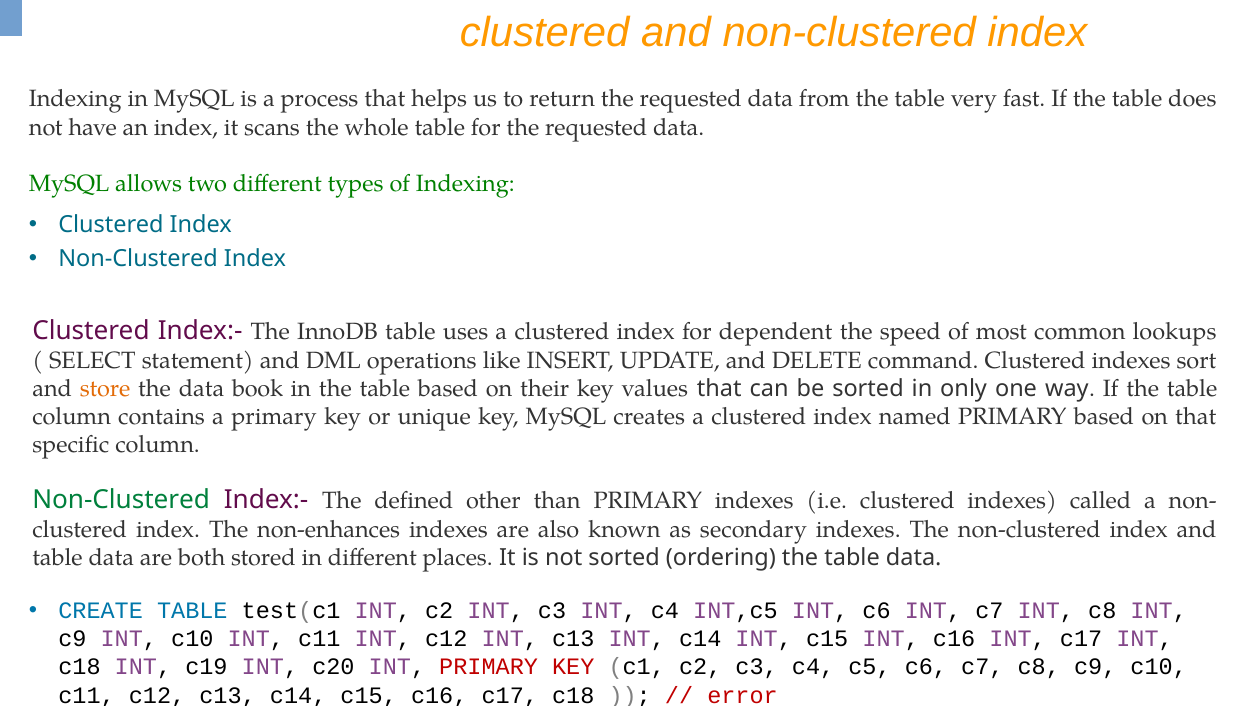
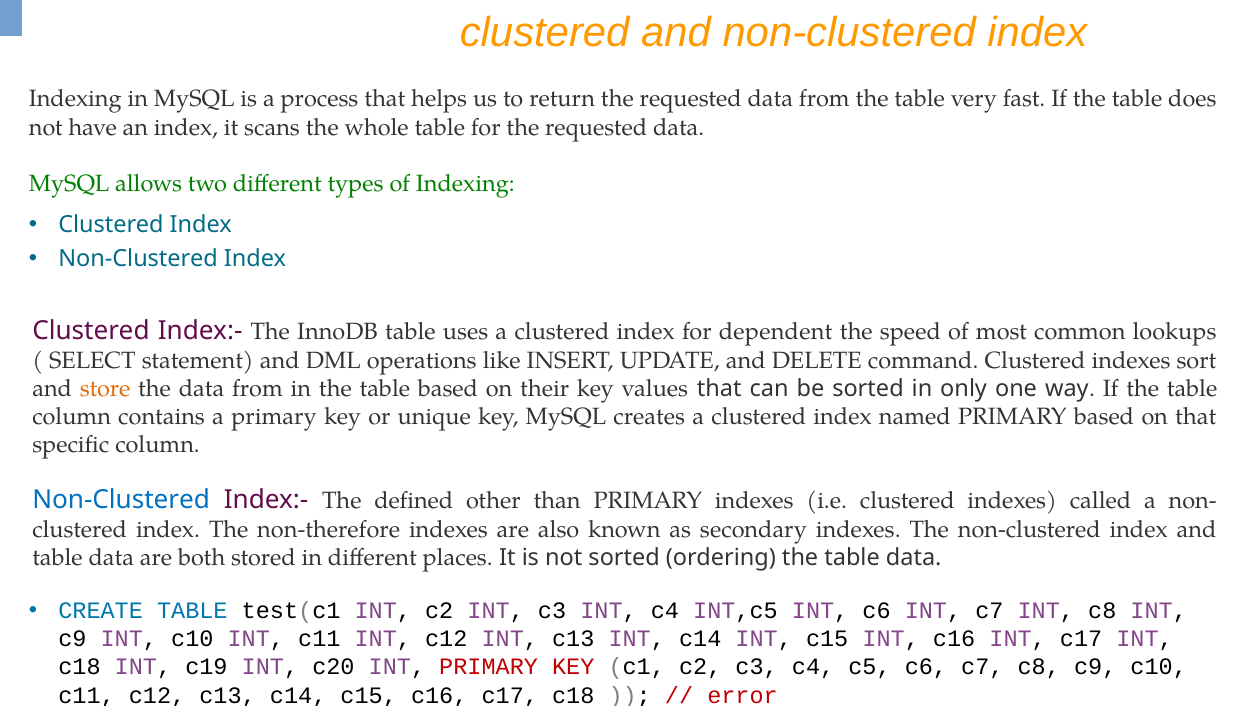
the data book: book -> from
Non-Clustered at (121, 500) colour: green -> blue
non-enhances: non-enhances -> non-therefore
